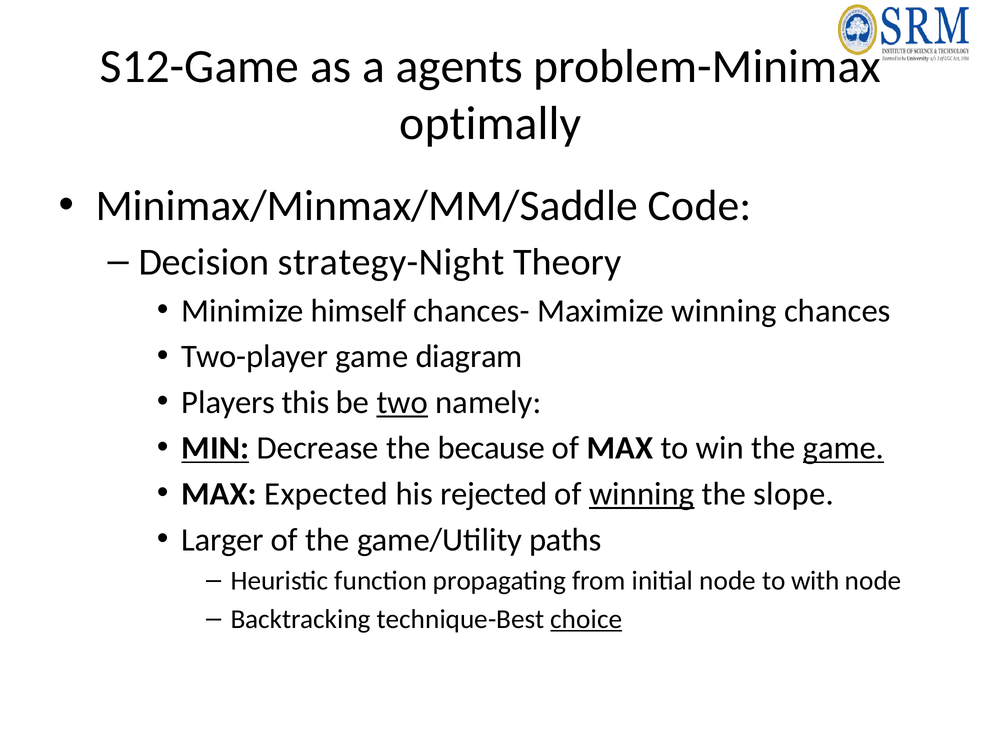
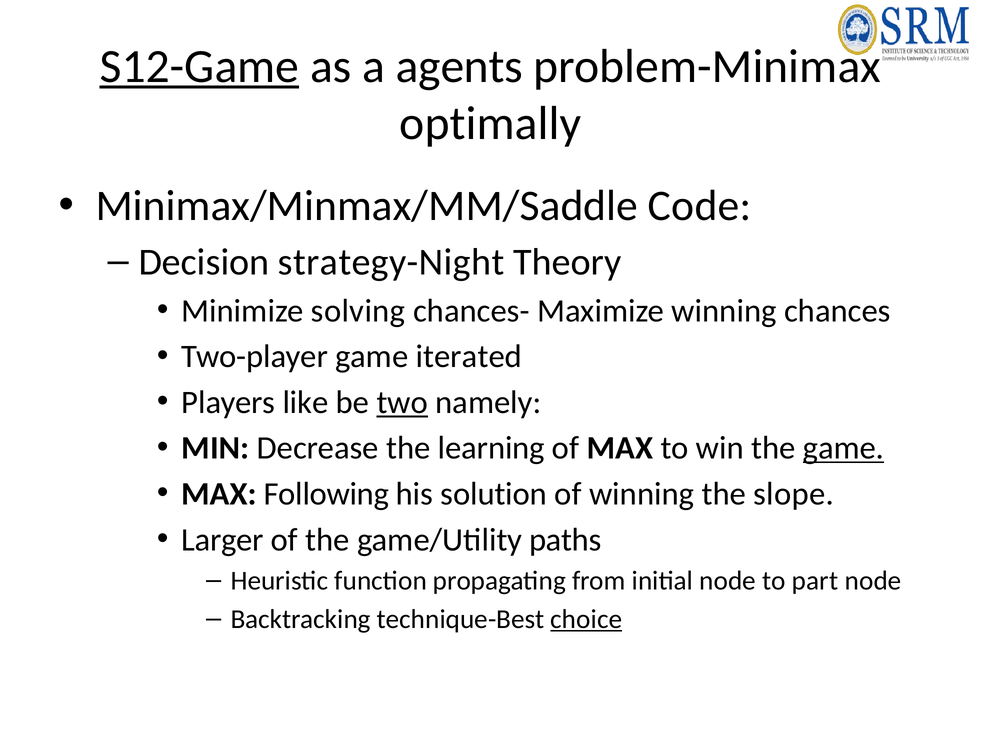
S12-Game underline: none -> present
himself: himself -> solving
diagram: diagram -> iterated
this: this -> like
MIN underline: present -> none
because: because -> learning
Expected: Expected -> Following
rejected: rejected -> solution
winning at (642, 494) underline: present -> none
with: with -> part
